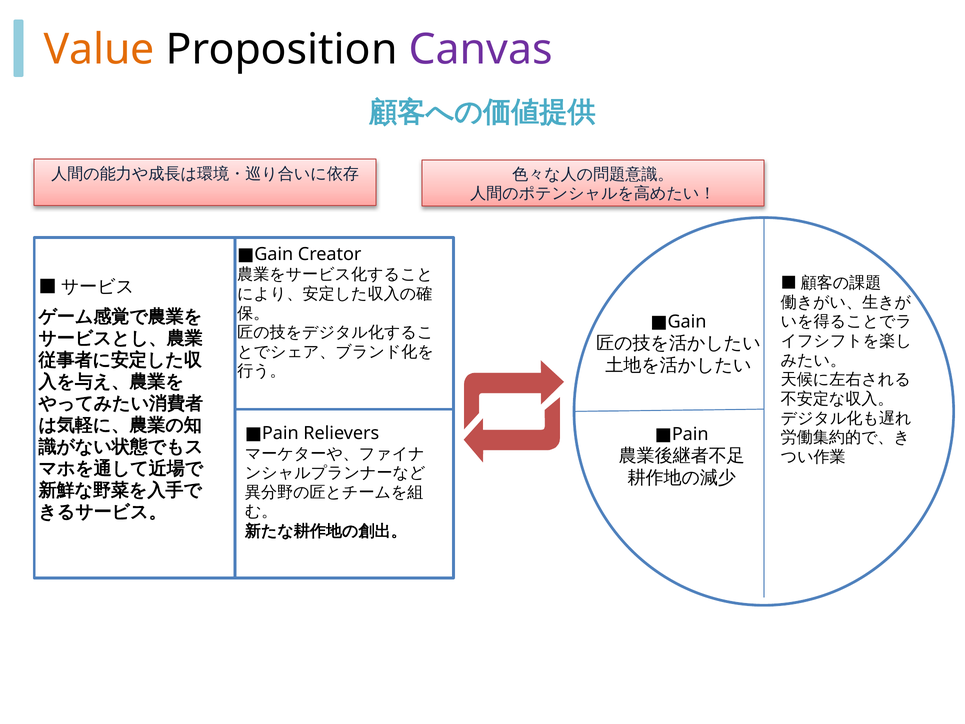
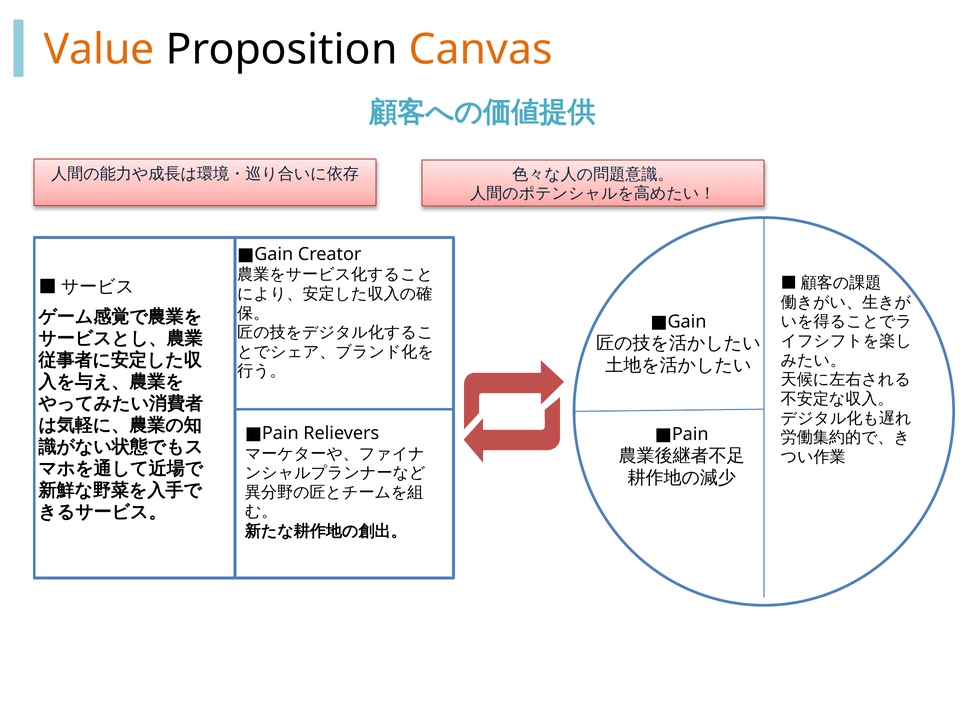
Canvas colour: purple -> orange
